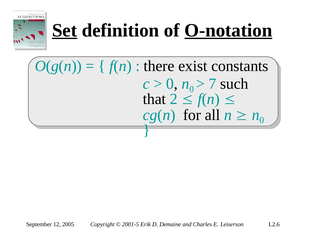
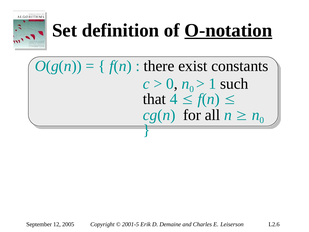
Set underline: present -> none
7: 7 -> 1
2: 2 -> 4
